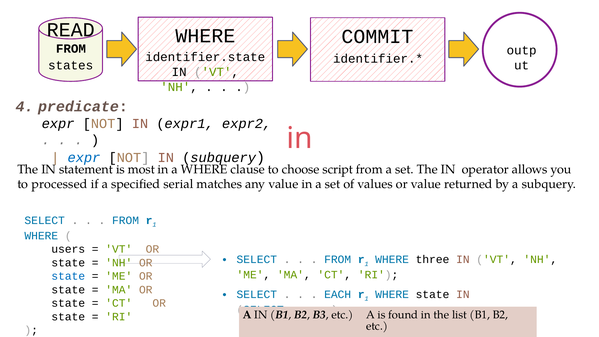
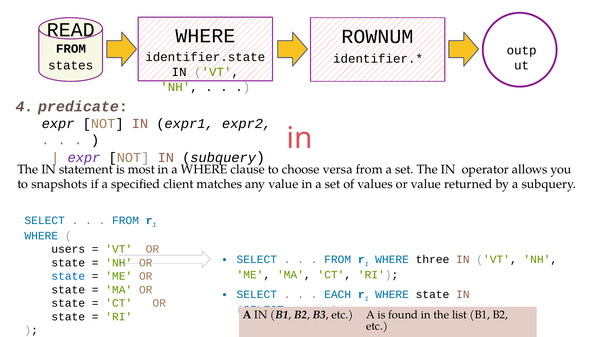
COMMIT: COMMIT -> ROWNUM
expr at (84, 158) colour: blue -> purple
script: script -> versa
processed: processed -> snapshots
serial: serial -> client
